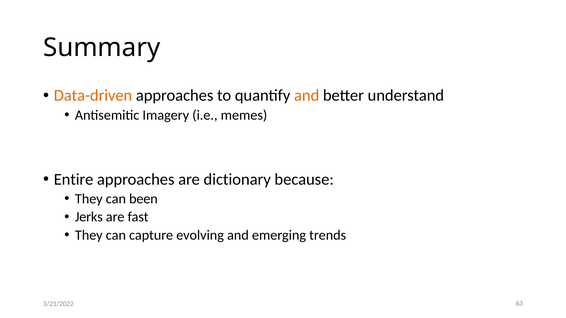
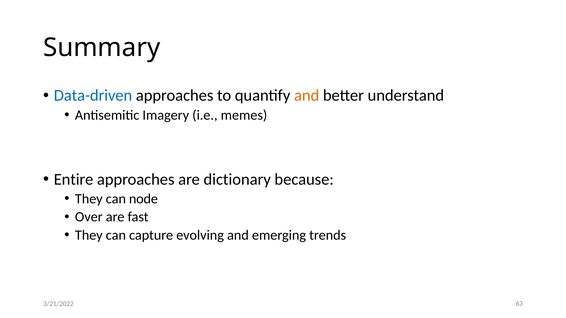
Data-driven colour: orange -> blue
been: been -> node
Jerks: Jerks -> Over
